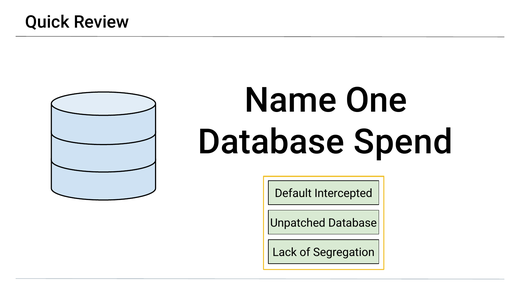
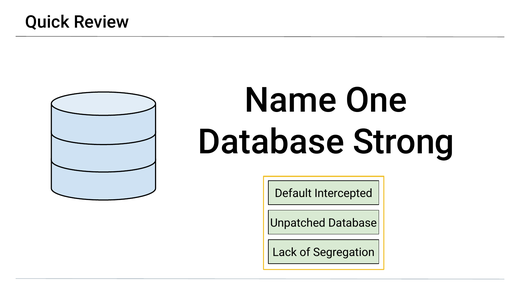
Spend: Spend -> Strong
